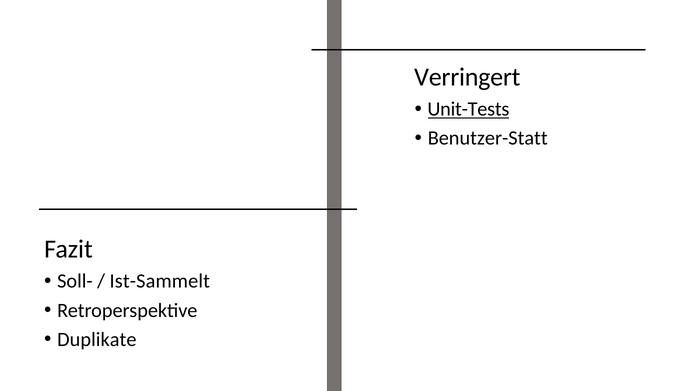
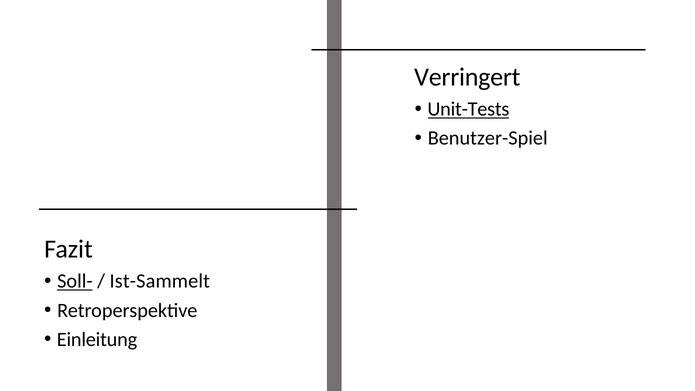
Benutzer-Statt: Benutzer-Statt -> Benutzer-Spiel
Soll- underline: none -> present
Duplikate: Duplikate -> Einleitung
